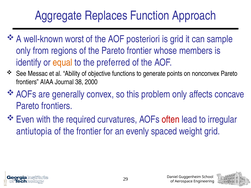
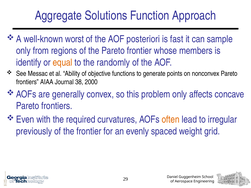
Replaces: Replaces -> Solutions
is grid: grid -> fast
preferred: preferred -> randomly
often colour: red -> orange
antiutopia: antiutopia -> previously
